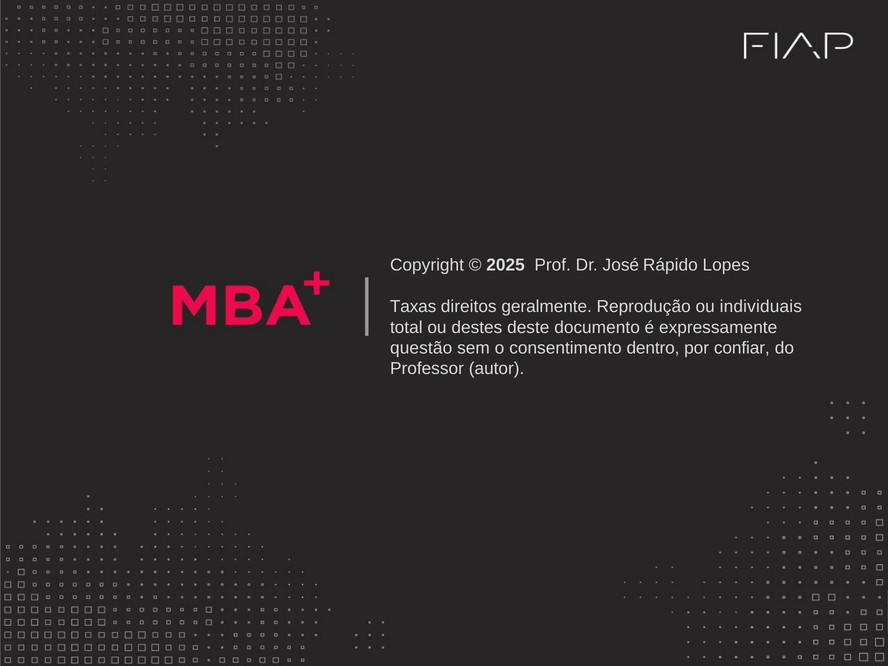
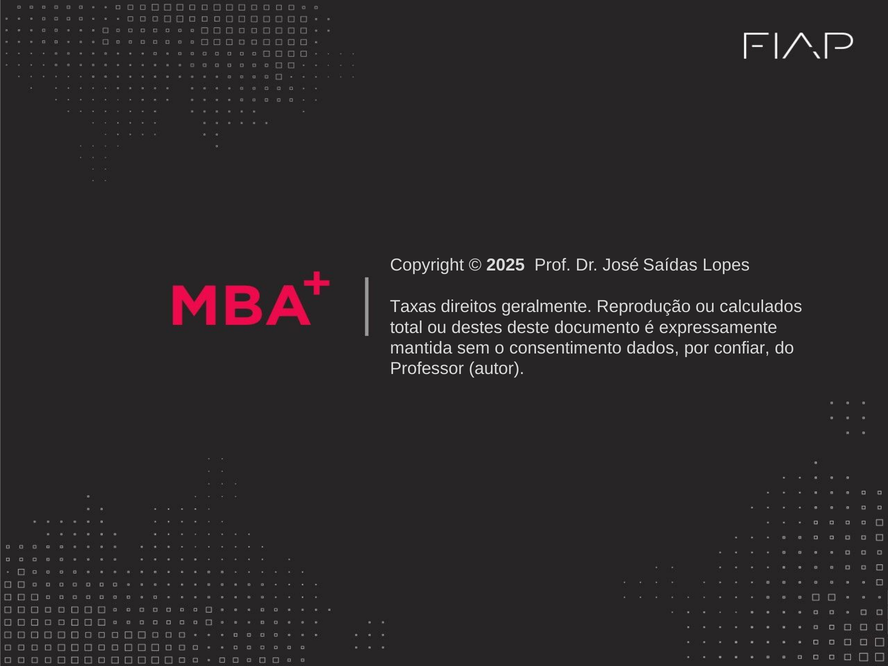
Rápido: Rápido -> Saídas
individuais: individuais -> calculados
questão: questão -> mantida
dentro: dentro -> dados
